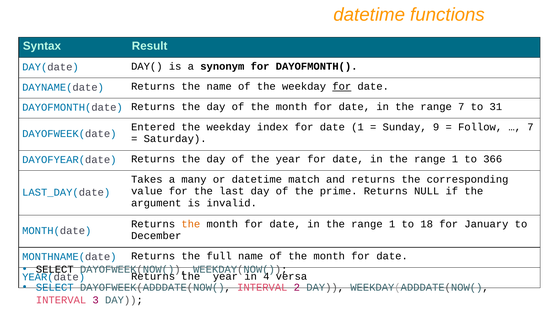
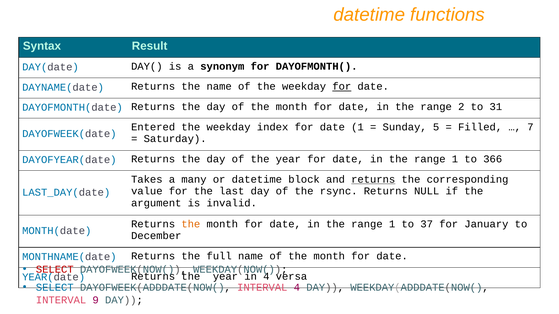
range 7: 7 -> 2
9: 9 -> 5
Follow: Follow -> Filled
match: match -> block
returns at (373, 180) underline: none -> present
prime: prime -> rsync
18: 18 -> 37
SELECT at (55, 270) colour: black -> red
INTERVAL 2: 2 -> 4
3: 3 -> 9
